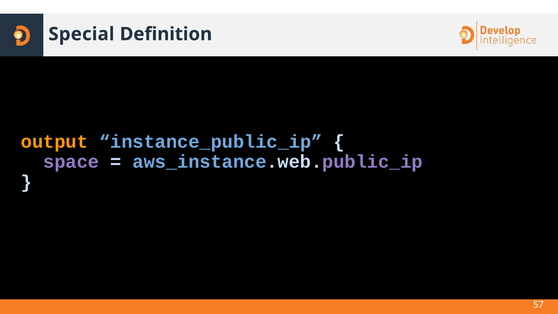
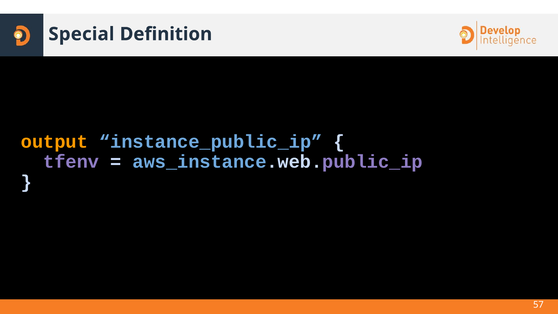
space: space -> tfenv
